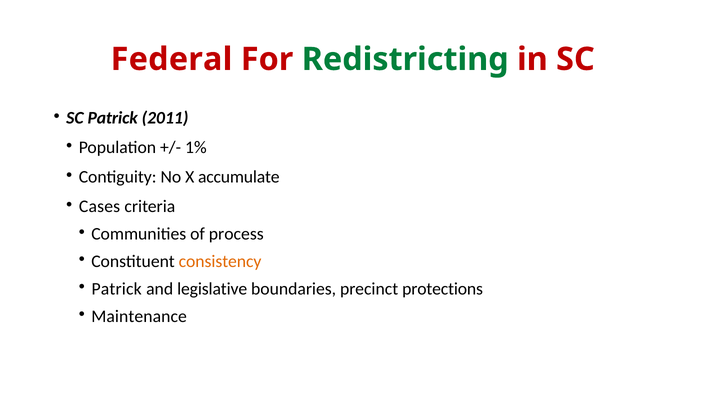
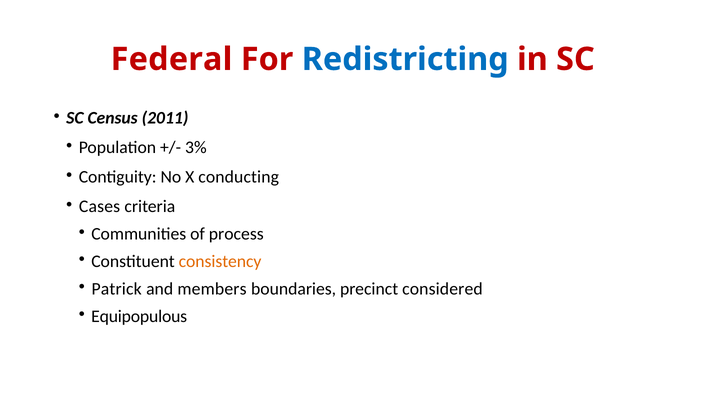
Redistricting colour: green -> blue
SC Patrick: Patrick -> Census
1%: 1% -> 3%
accumulate: accumulate -> conducting
legislative: legislative -> members
protections: protections -> considered
Maintenance: Maintenance -> Equipopulous
